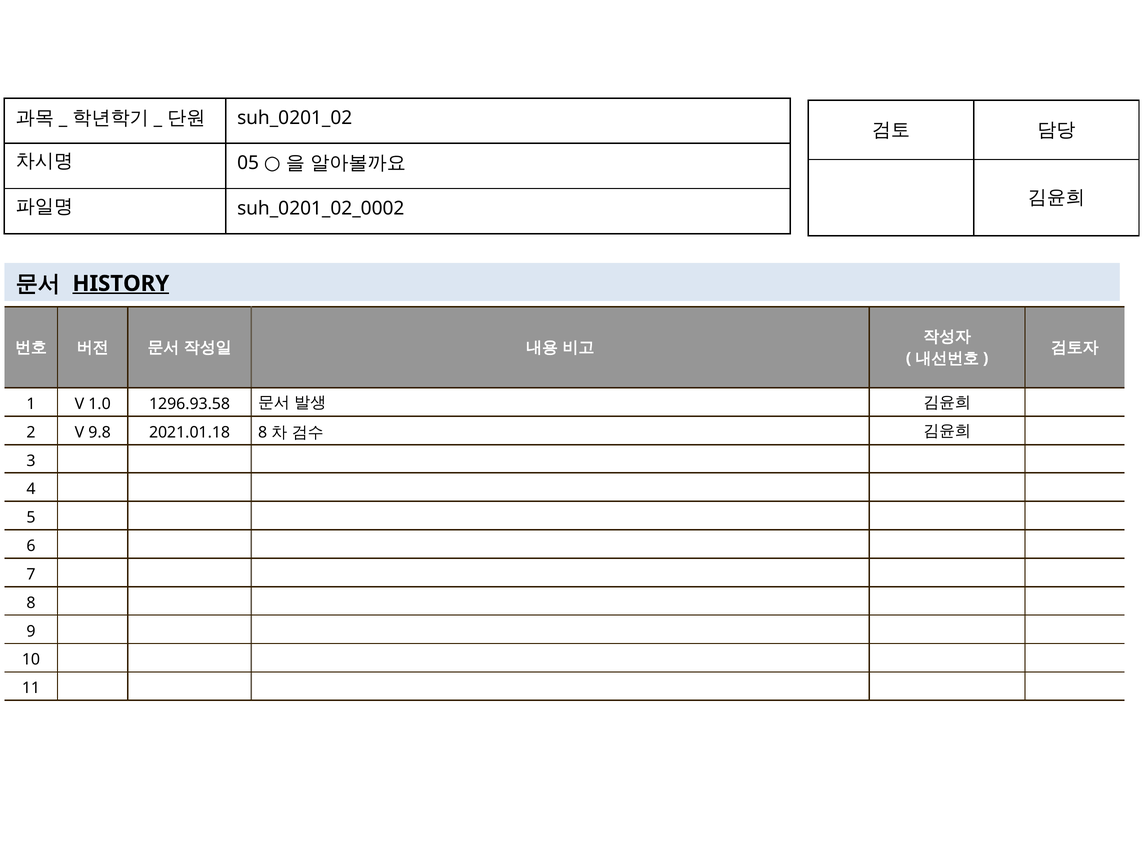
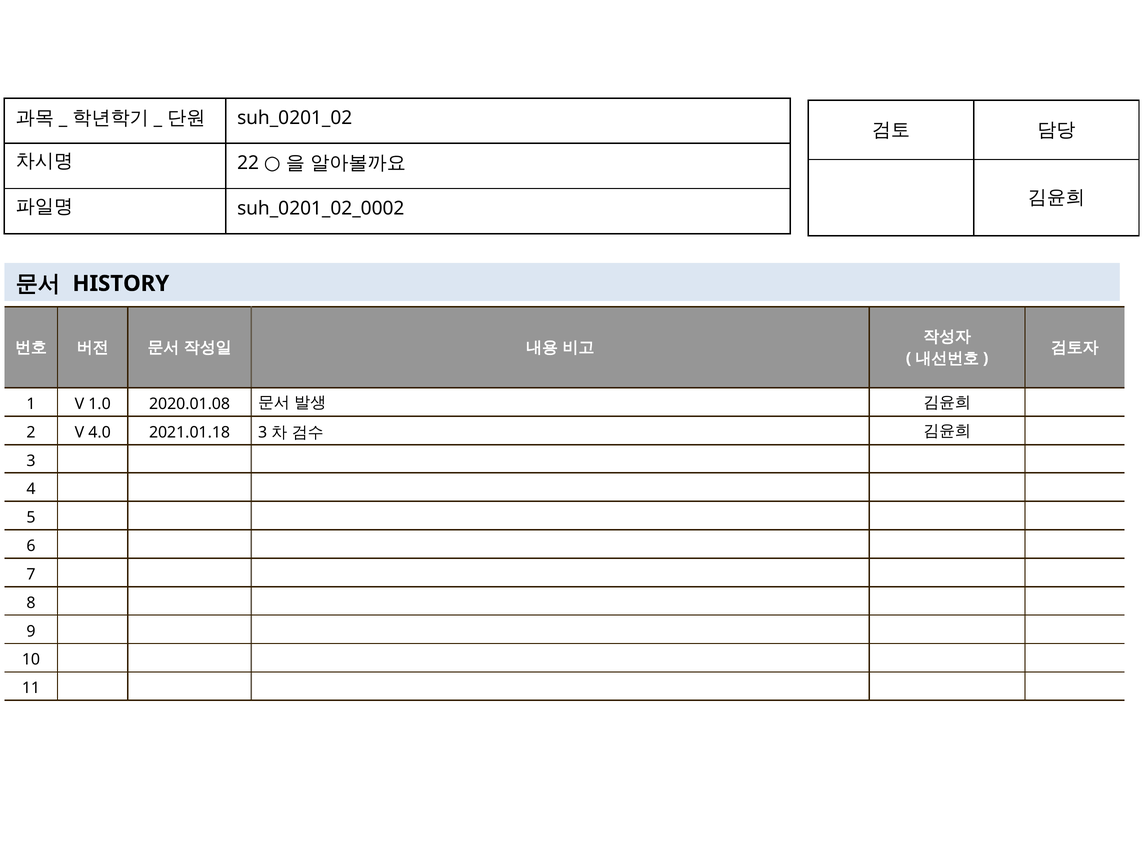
05: 05 -> 22
HISTORY underline: present -> none
1296.93.58: 1296.93.58 -> 2020.01.08
9.8: 9.8 -> 4.0
2021.01.18 8: 8 -> 3
